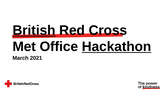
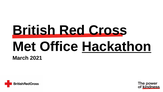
British underline: present -> none
